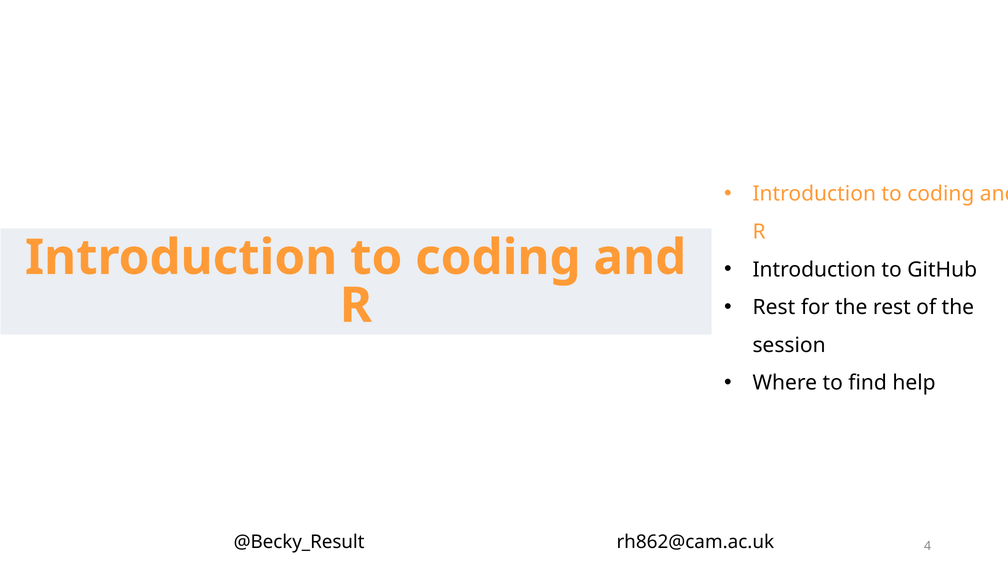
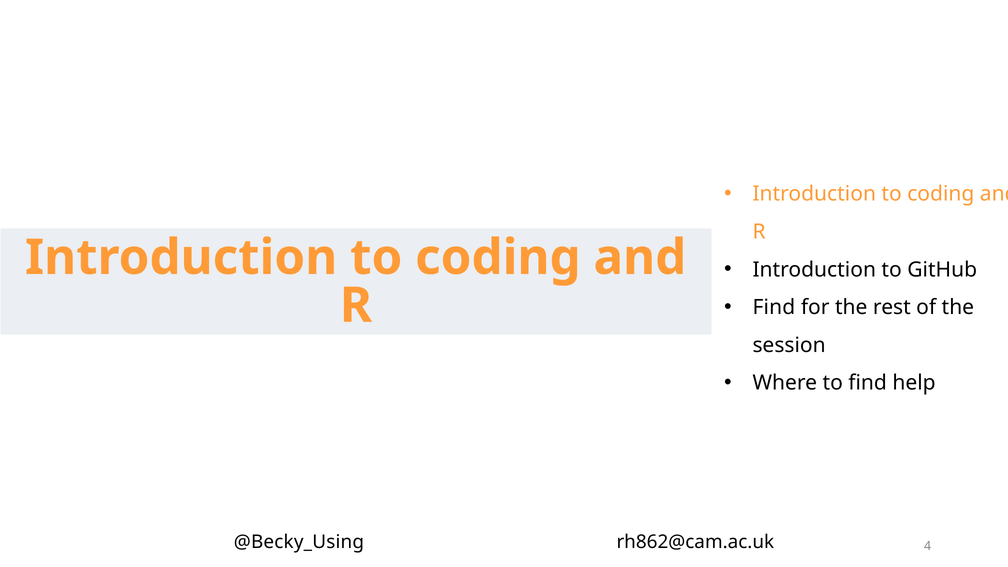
Rest at (774, 307): Rest -> Find
@Becky_Result: @Becky_Result -> @Becky_Using
